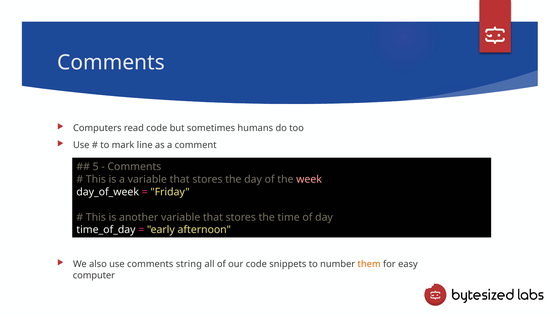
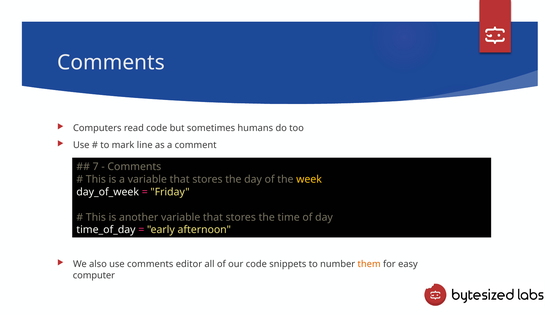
5: 5 -> 7
week colour: pink -> yellow
string: string -> editor
